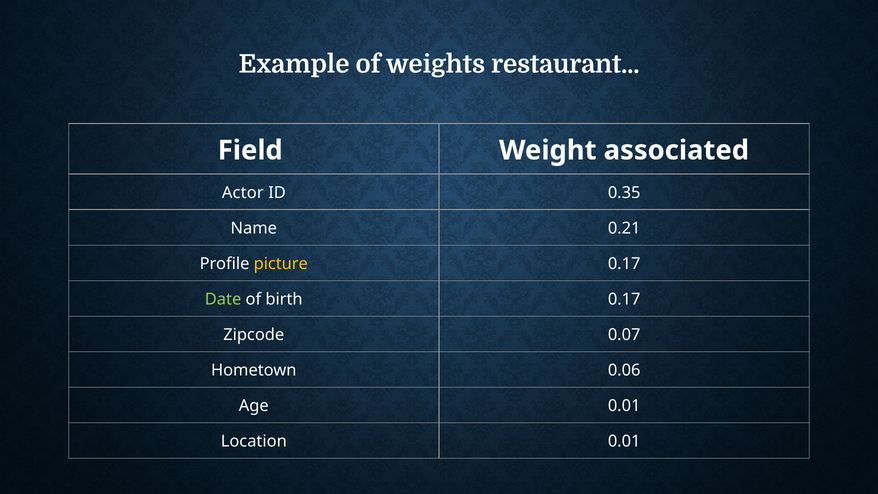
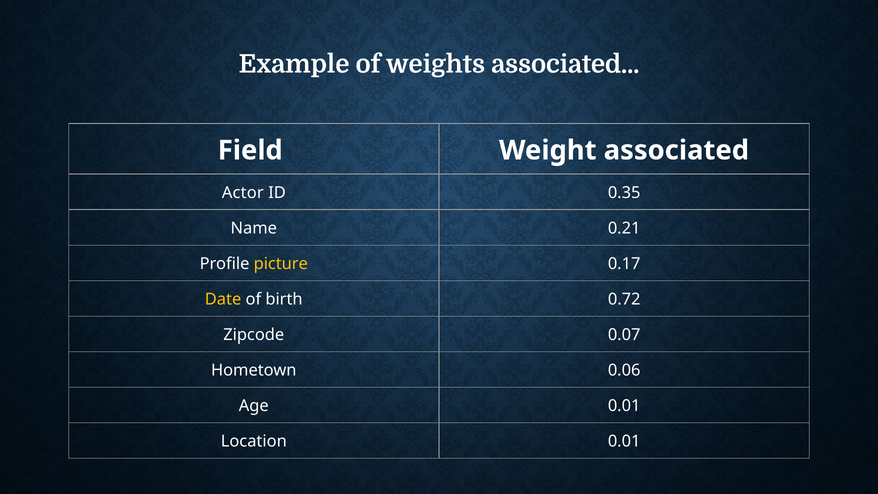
weights restaurant: restaurant -> associated
Date colour: light green -> yellow
birth 0.17: 0.17 -> 0.72
